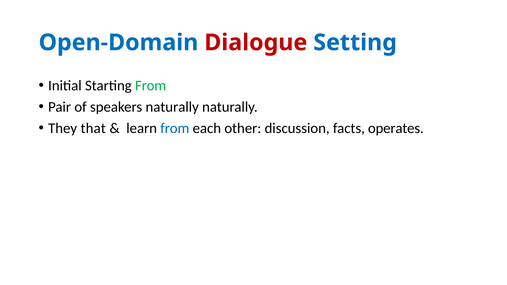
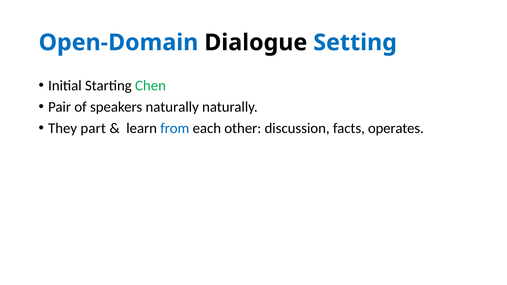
Dialogue colour: red -> black
Starting From: From -> Chen
that: that -> part
